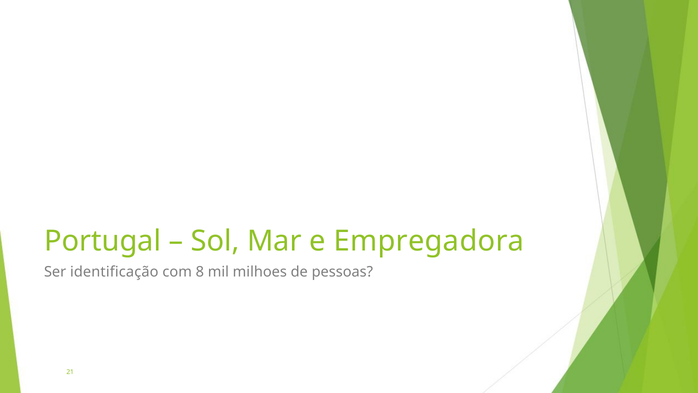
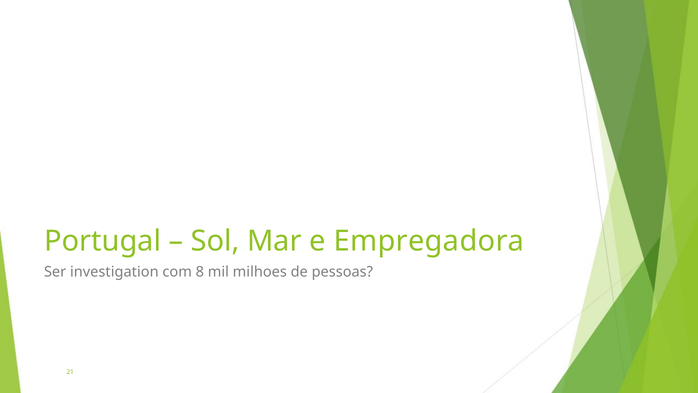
identificação: identificação -> investigation
